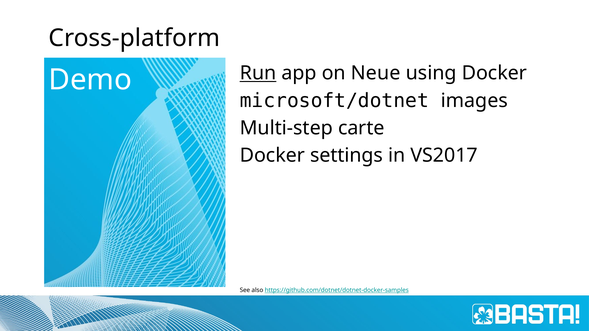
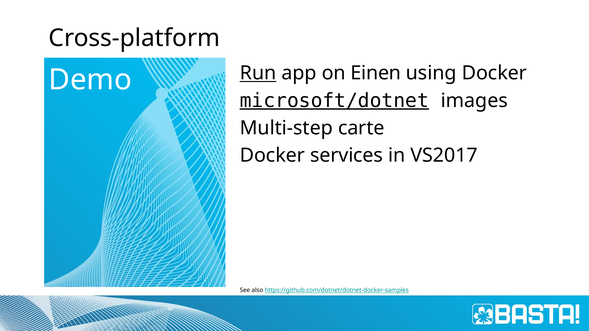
Neue: Neue -> Einen
microsoft/dotnet underline: none -> present
settings: settings -> services
